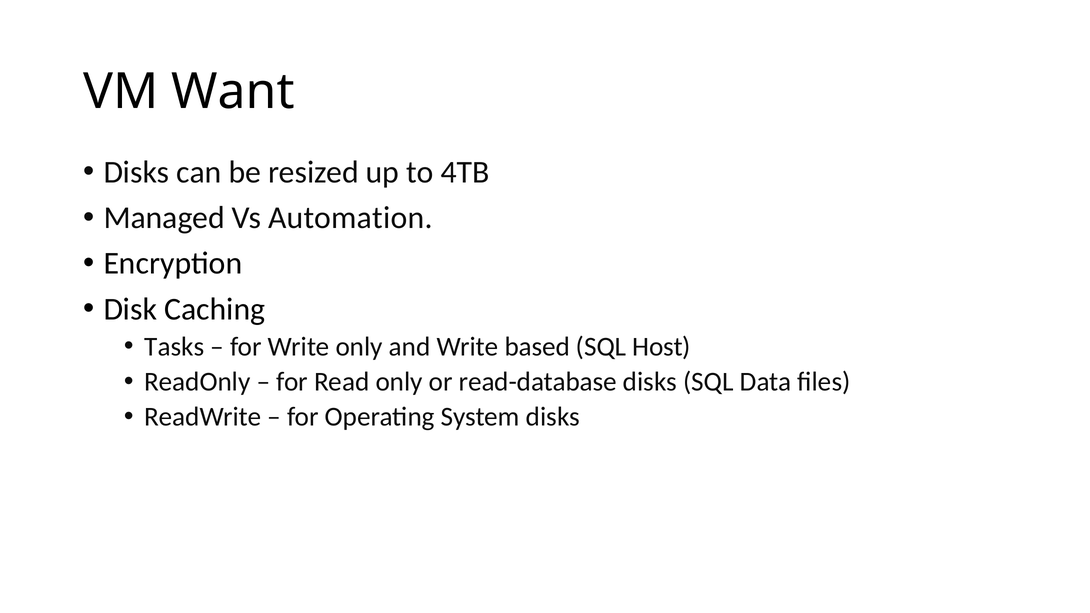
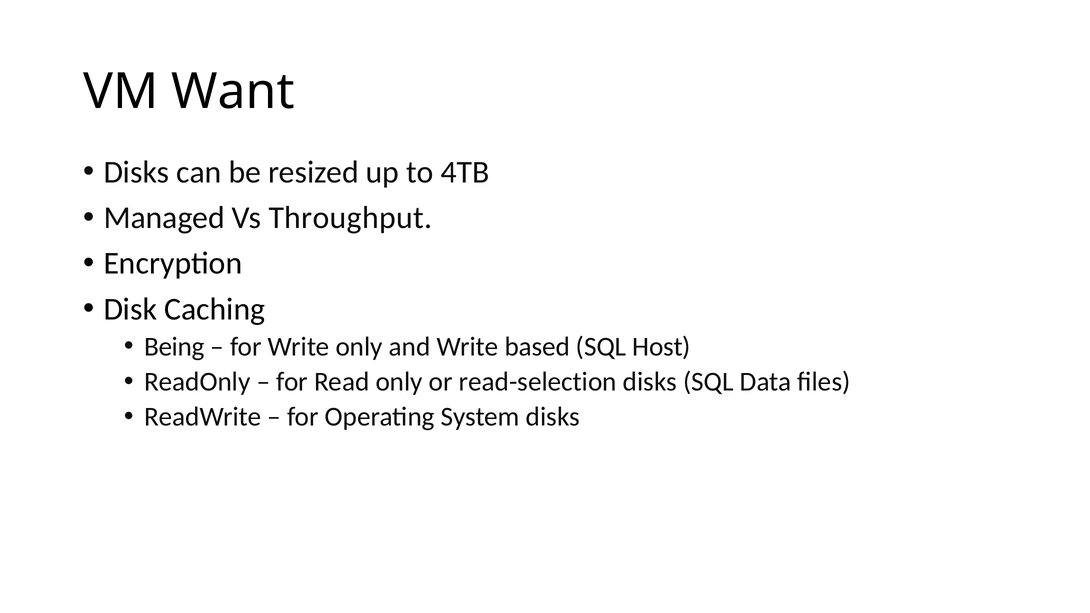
Automation: Automation -> Throughput
Tasks: Tasks -> Being
read-database: read-database -> read-selection
